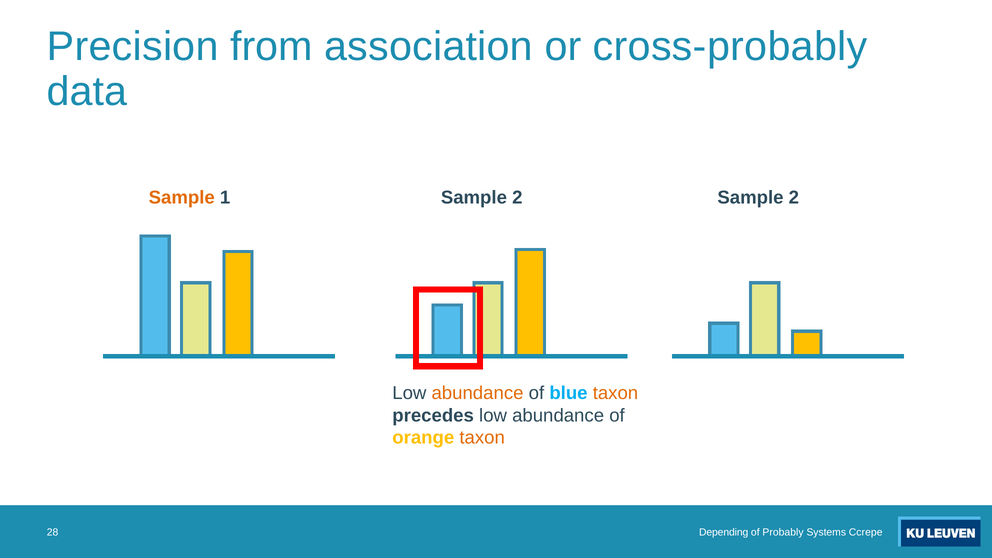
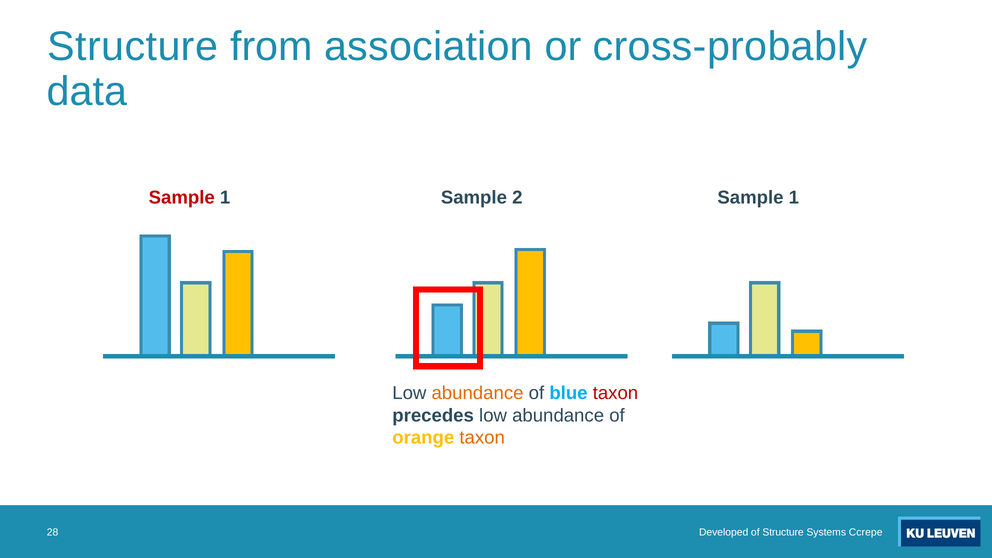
Precision at (133, 47): Precision -> Structure
Sample at (182, 198) colour: orange -> red
2 Sample 2: 2 -> 1
taxon at (615, 393) colour: orange -> red
Depending: Depending -> Developed
of Probably: Probably -> Structure
